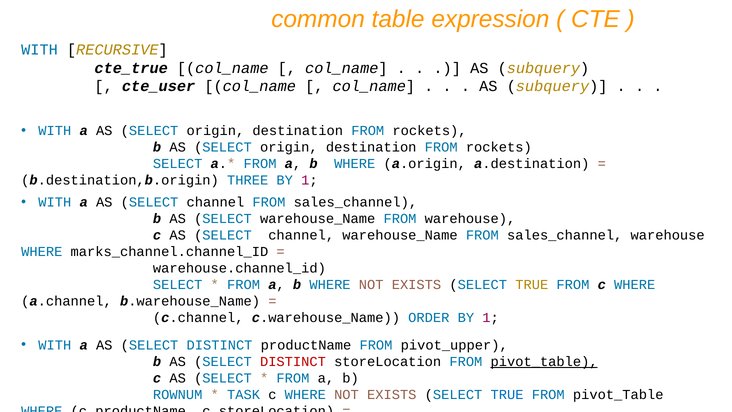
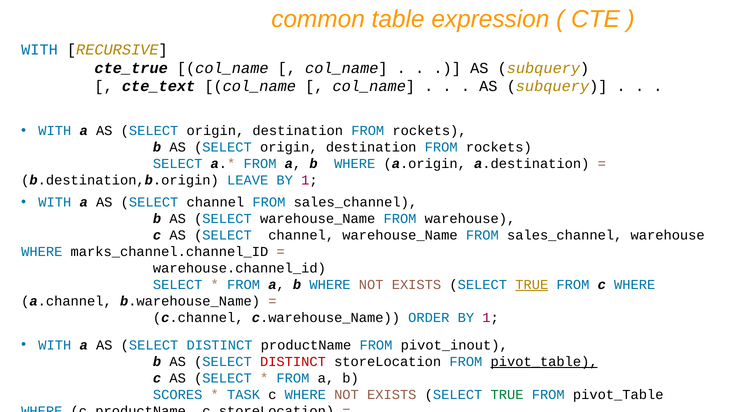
cte_user: cte_user -> cte_text
THREE: THREE -> LEAVE
TRUE at (532, 284) underline: none -> present
pivot_upper: pivot_upper -> pivot_inout
ROWNUM: ROWNUM -> SCORES
TRUE at (507, 394) colour: blue -> green
